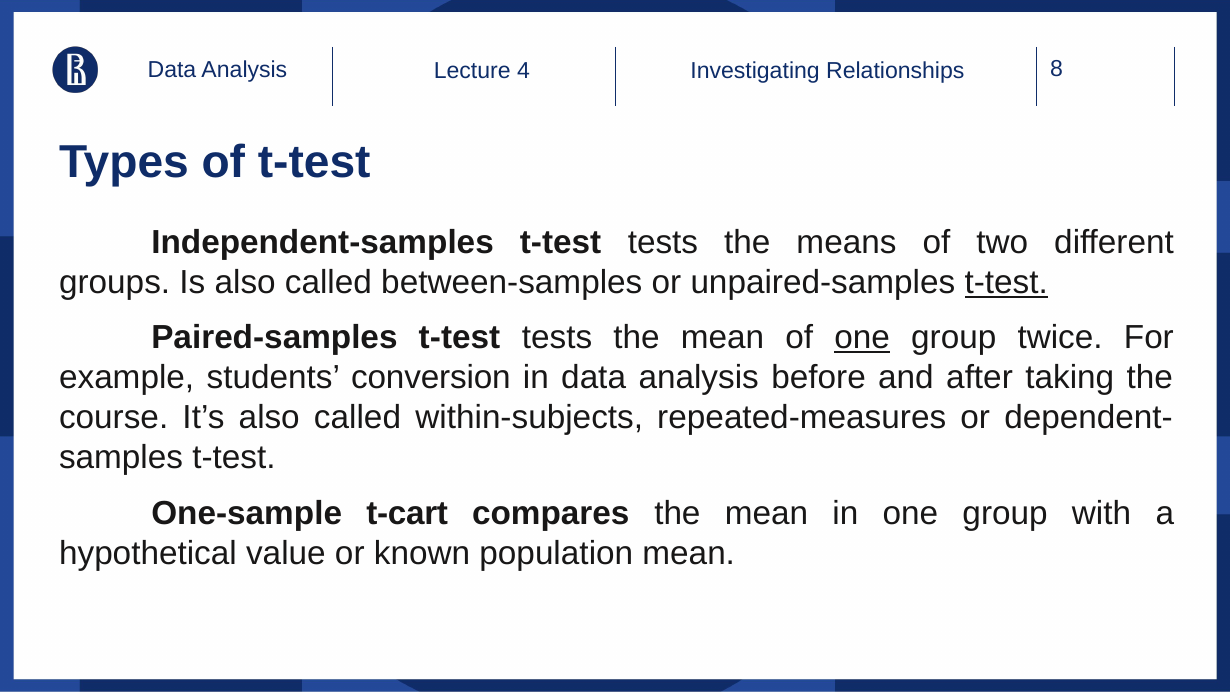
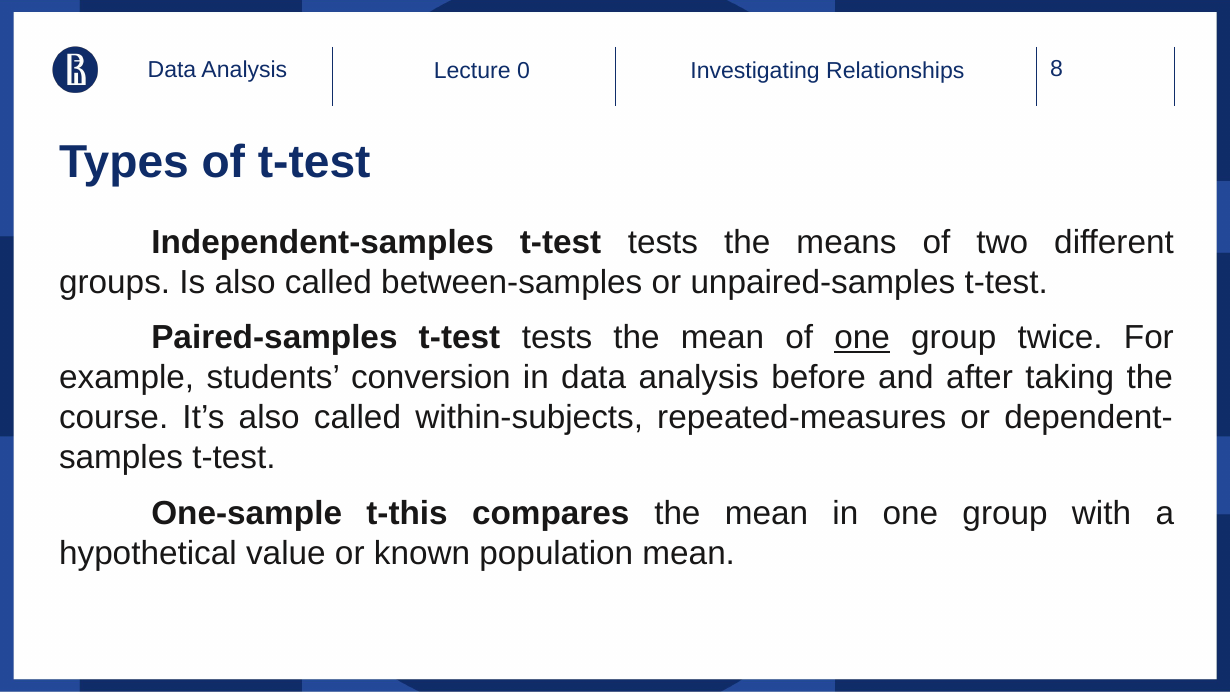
4: 4 -> 0
t-test at (1006, 283) underline: present -> none
t-cart: t-cart -> t-this
